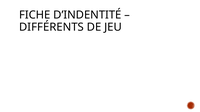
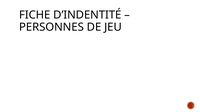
DIFFÉRENTS: DIFFÉRENTS -> PERSONNES
